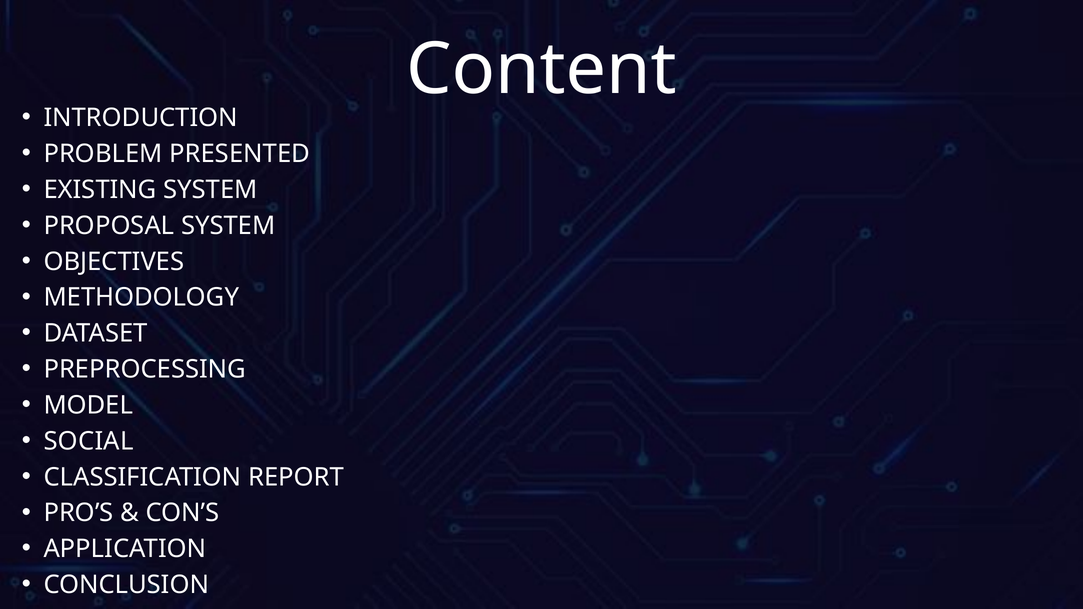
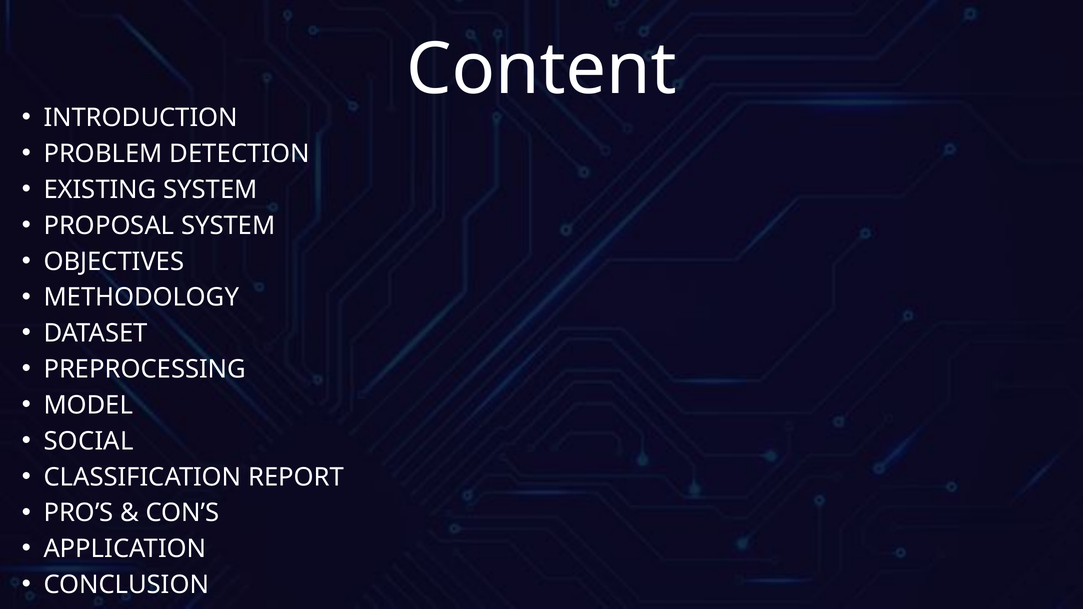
PRESENTED: PRESENTED -> DETECTION
